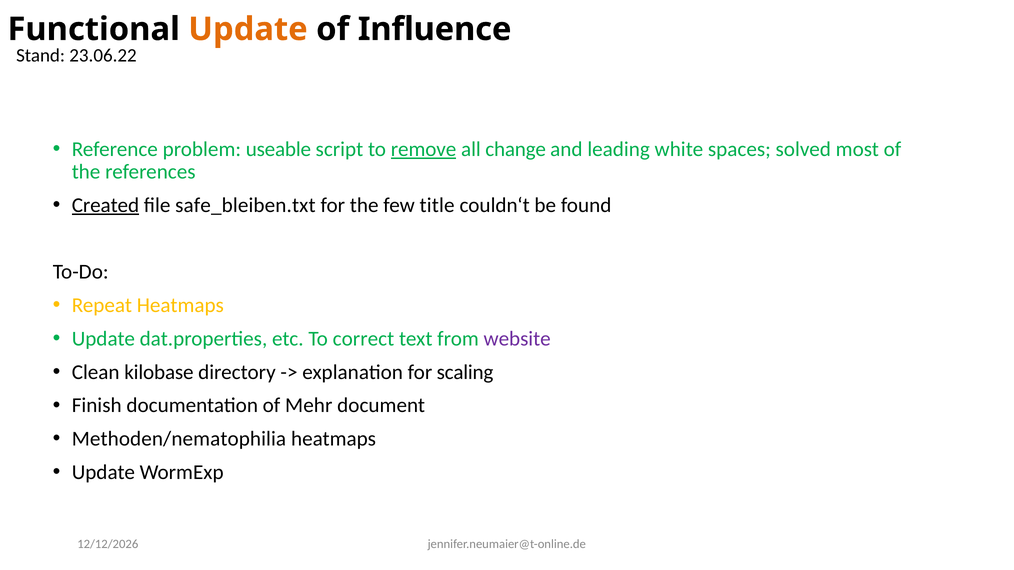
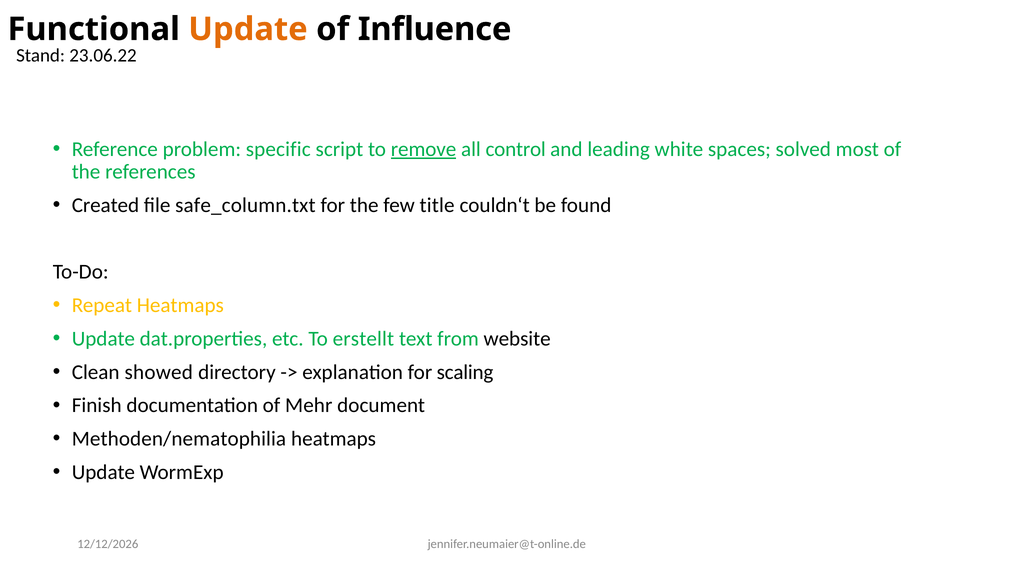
useable: useable -> specific
change: change -> control
Created underline: present -> none
safe_bleiben.txt: safe_bleiben.txt -> safe_column.txt
correct: correct -> erstellt
website colour: purple -> black
kilobase: kilobase -> showed
